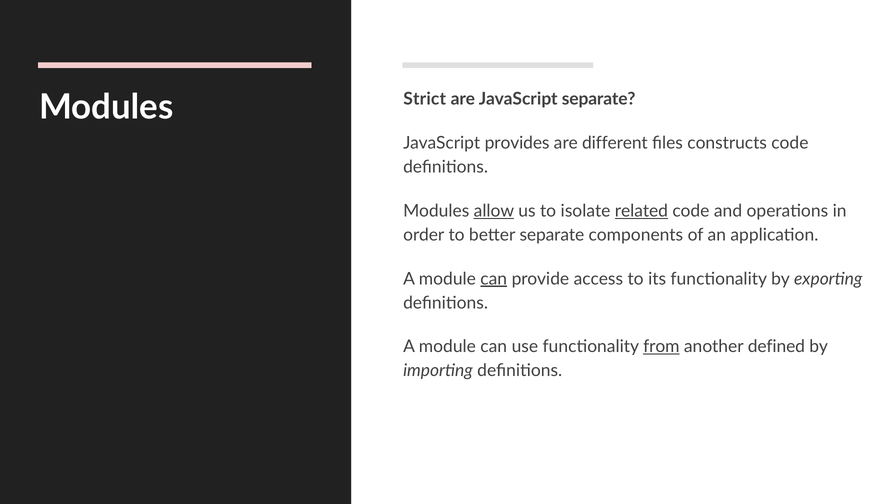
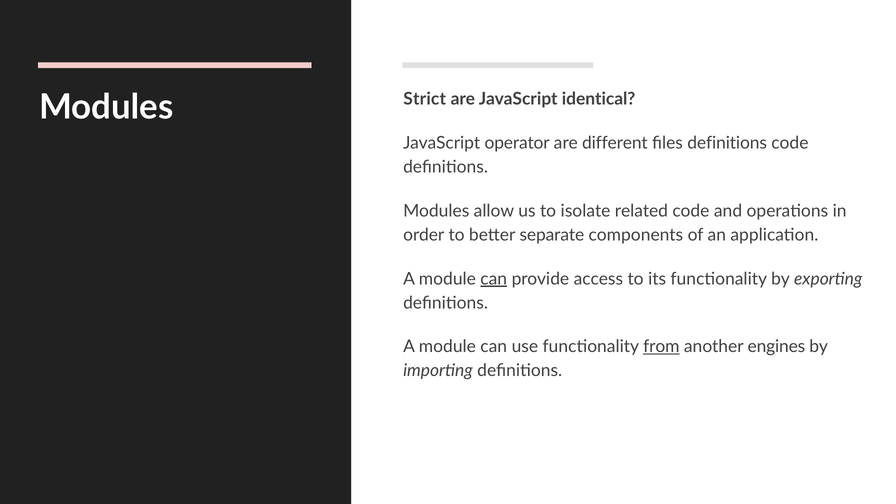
JavaScript separate: separate -> identical
provides: provides -> operator
files constructs: constructs -> definitions
allow underline: present -> none
related underline: present -> none
defined: defined -> engines
